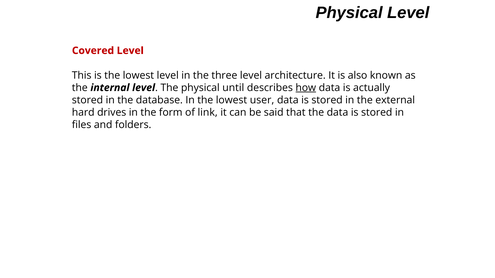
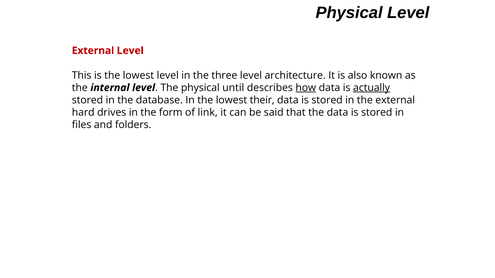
Covered at (93, 51): Covered -> External
actually underline: none -> present
user: user -> their
